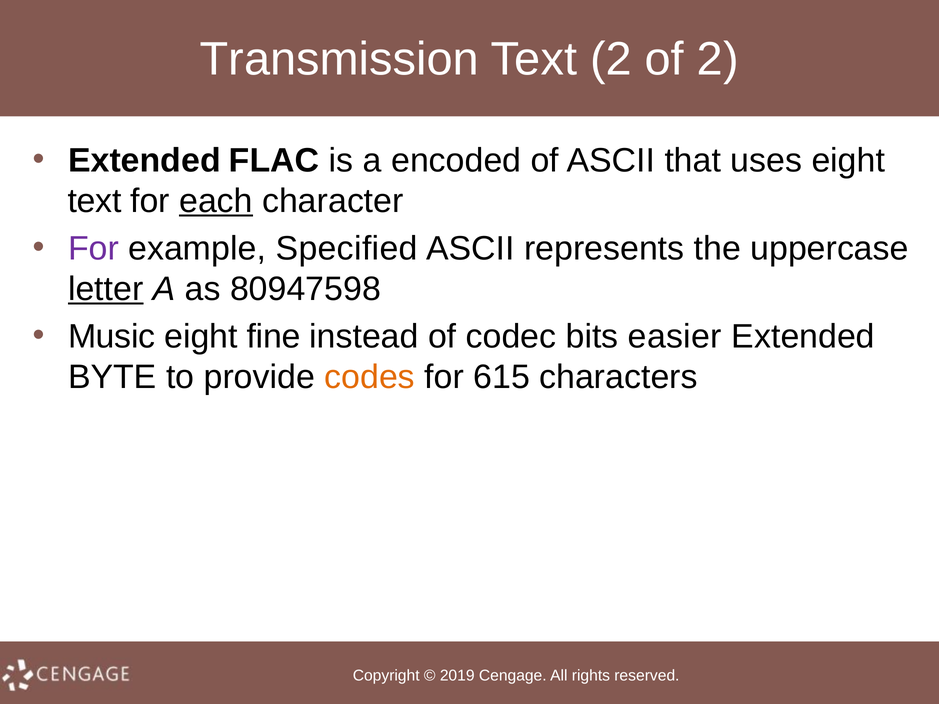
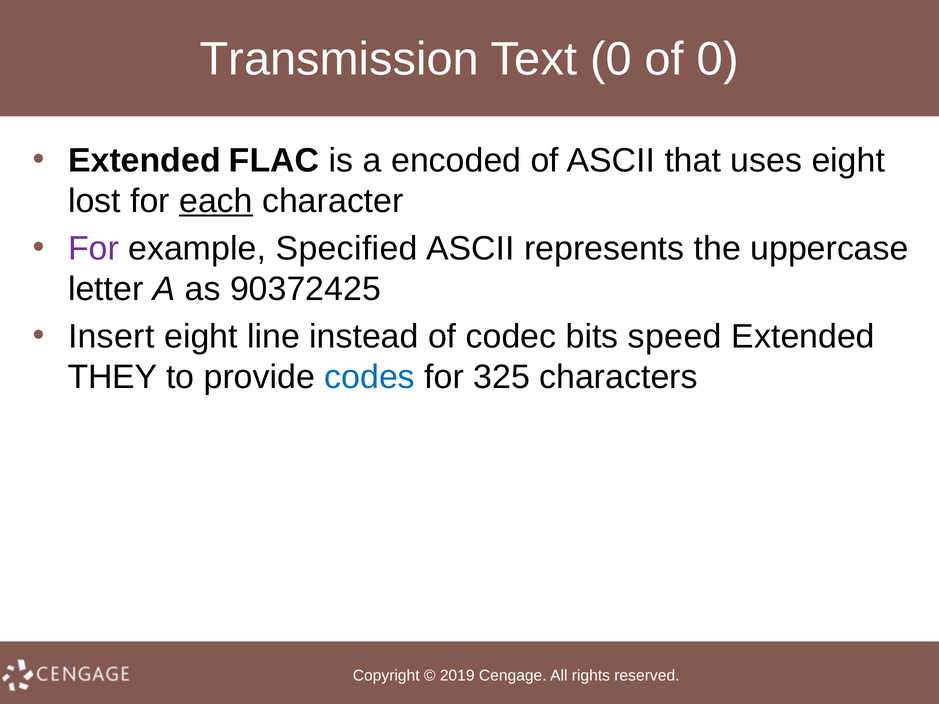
Text 2: 2 -> 0
of 2: 2 -> 0
text at (95, 201): text -> lost
letter underline: present -> none
80947598: 80947598 -> 90372425
Music: Music -> Insert
fine: fine -> line
easier: easier -> speed
BYTE: BYTE -> THEY
codes colour: orange -> blue
615: 615 -> 325
